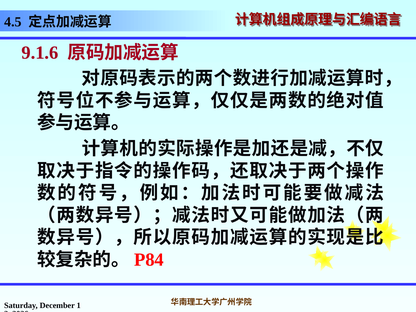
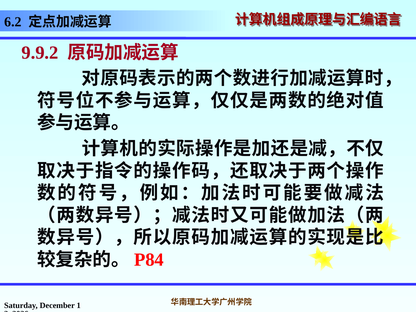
4.5: 4.5 -> 6.2
9.1.6: 9.1.6 -> 9.9.2
